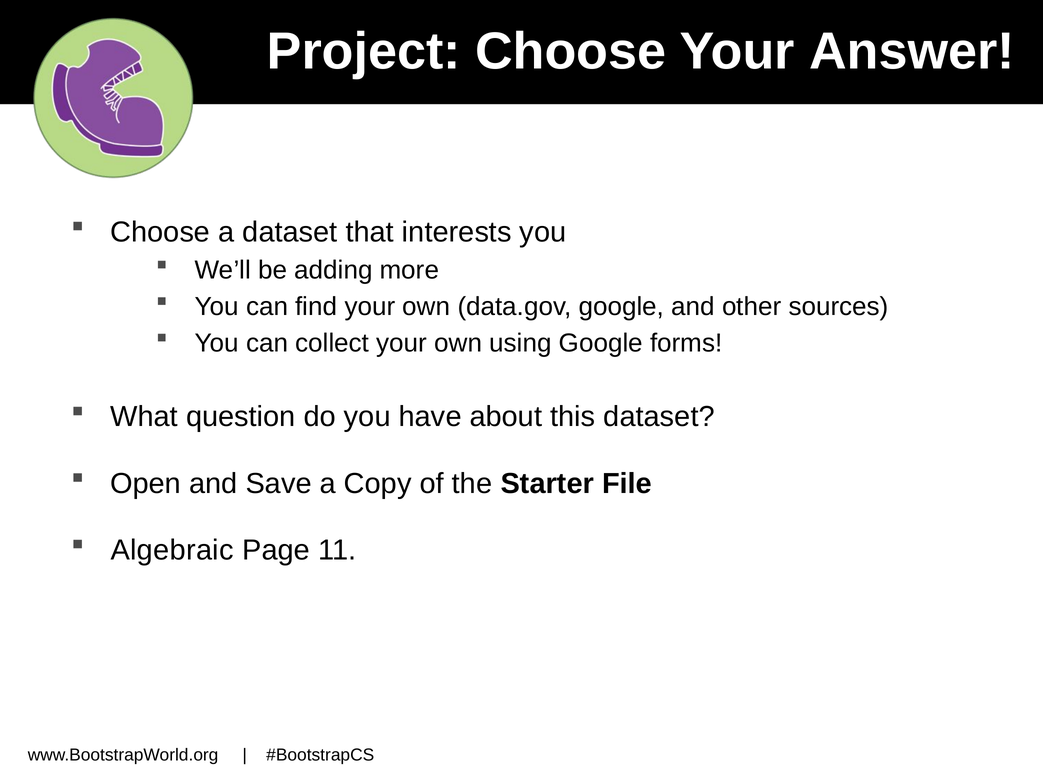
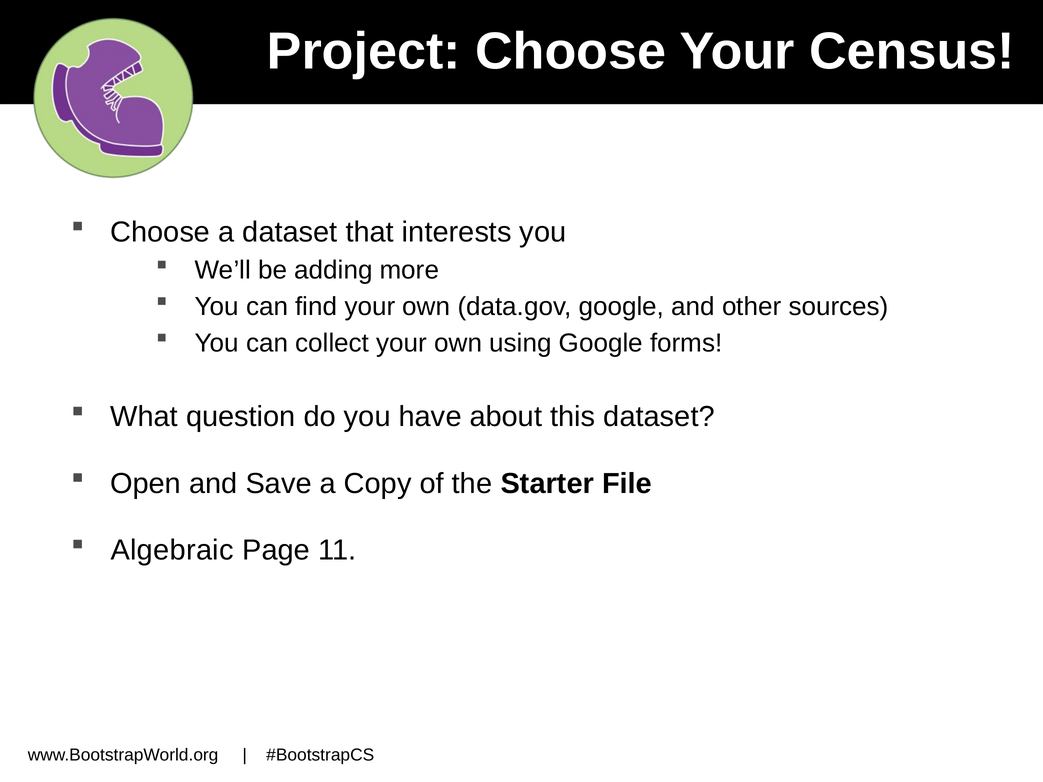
Answer: Answer -> Census
